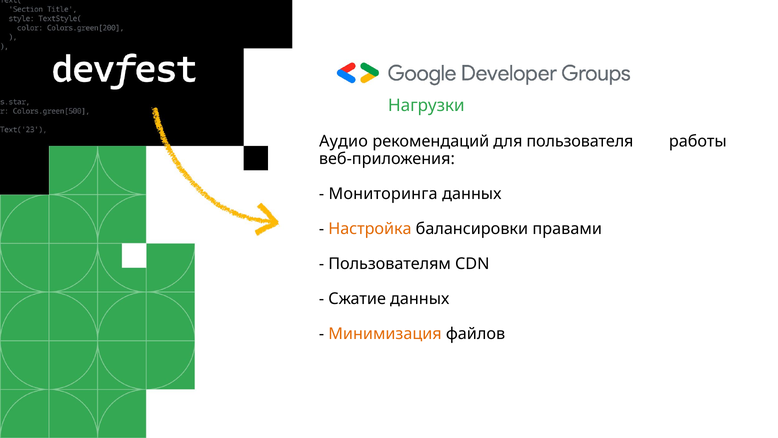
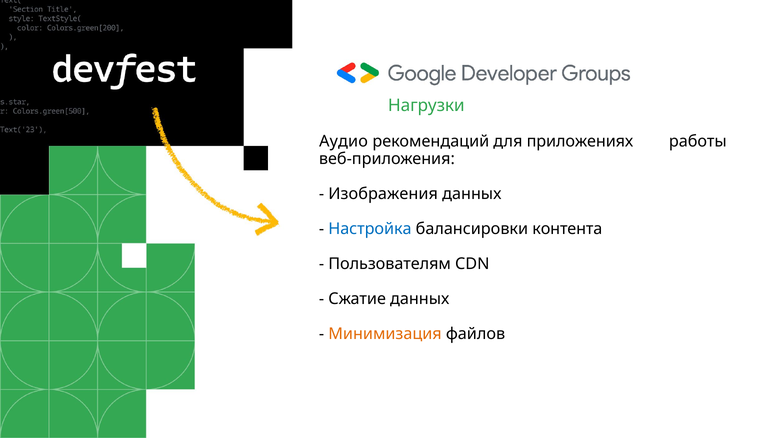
пользователя: пользователя -> приложениях
Мониторинга: Мониторинга -> Изображения
Настройка colour: orange -> blue
правами: правами -> контента
